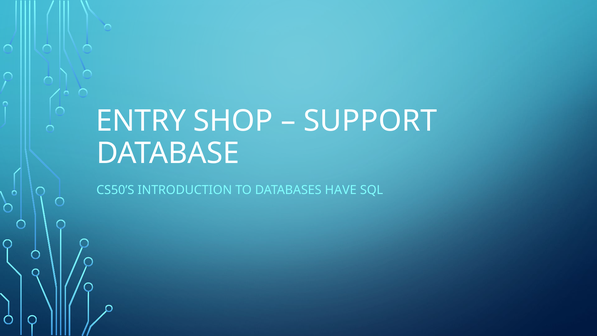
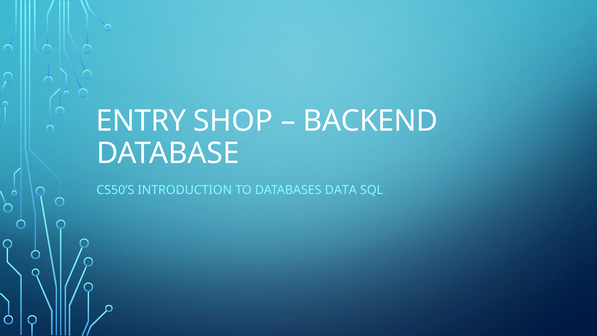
SUPPORT: SUPPORT -> BACKEND
HAVE: HAVE -> DATA
